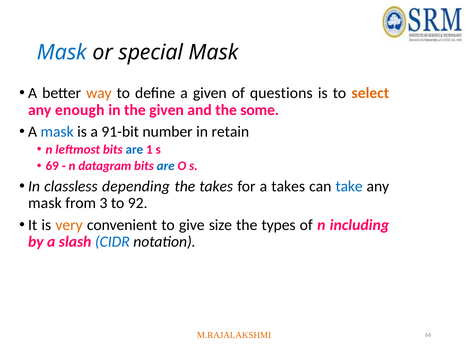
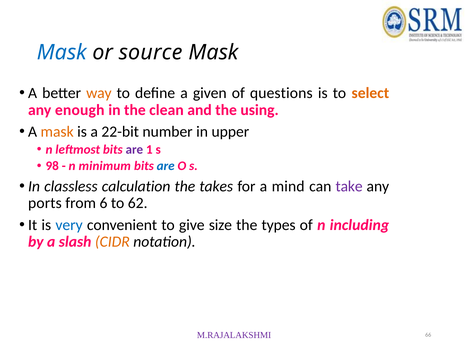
special: special -> source
the given: given -> clean
some: some -> using
mask at (57, 132) colour: blue -> orange
91-bit: 91-bit -> 22-bit
retain: retain -> upper
are at (134, 150) colour: blue -> purple
69: 69 -> 98
datagram: datagram -> minimum
depending: depending -> calculation
a takes: takes -> mind
take colour: blue -> purple
mask at (45, 203): mask -> ports
3: 3 -> 6
92: 92 -> 62
very colour: orange -> blue
CIDR colour: blue -> orange
M.RAJALAKSHMI colour: orange -> purple
